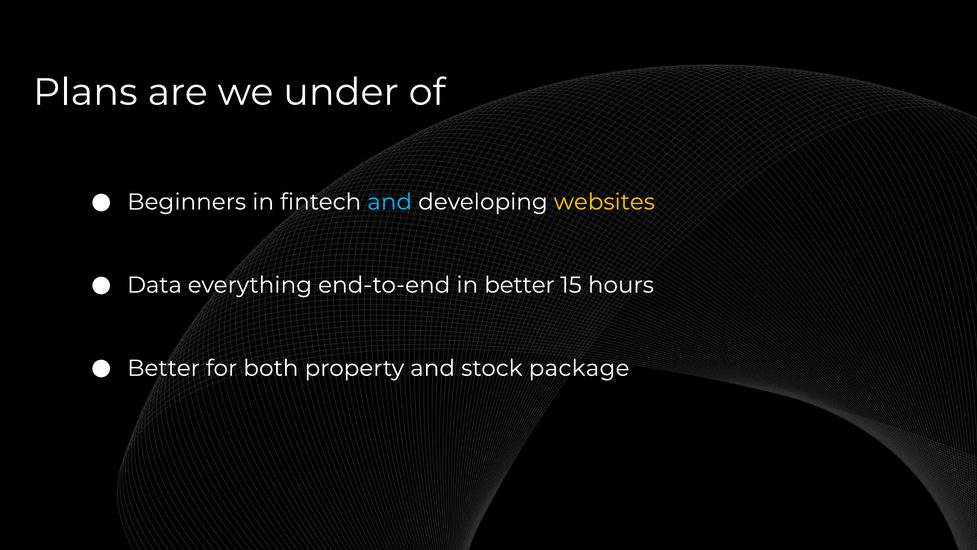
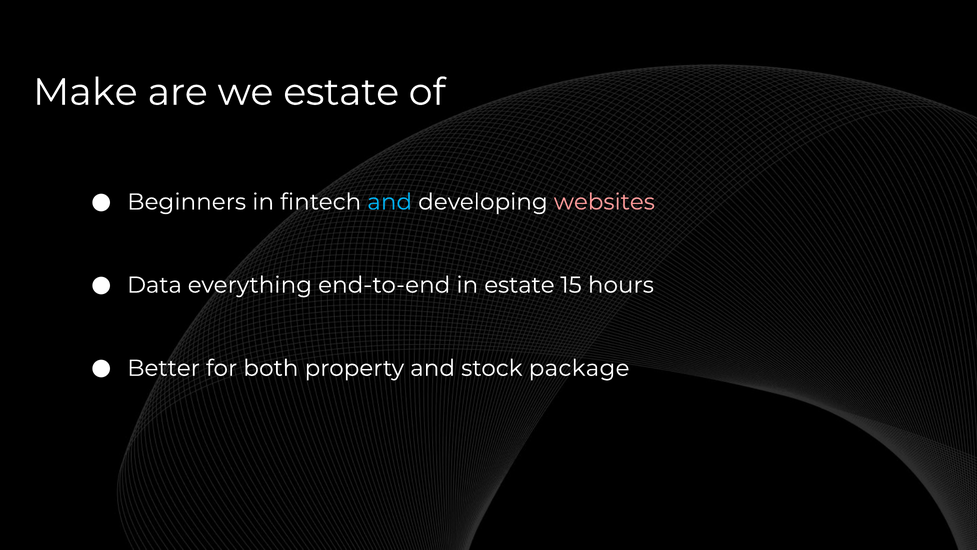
Plans: Plans -> Make
we under: under -> estate
websites colour: yellow -> pink
in better: better -> estate
